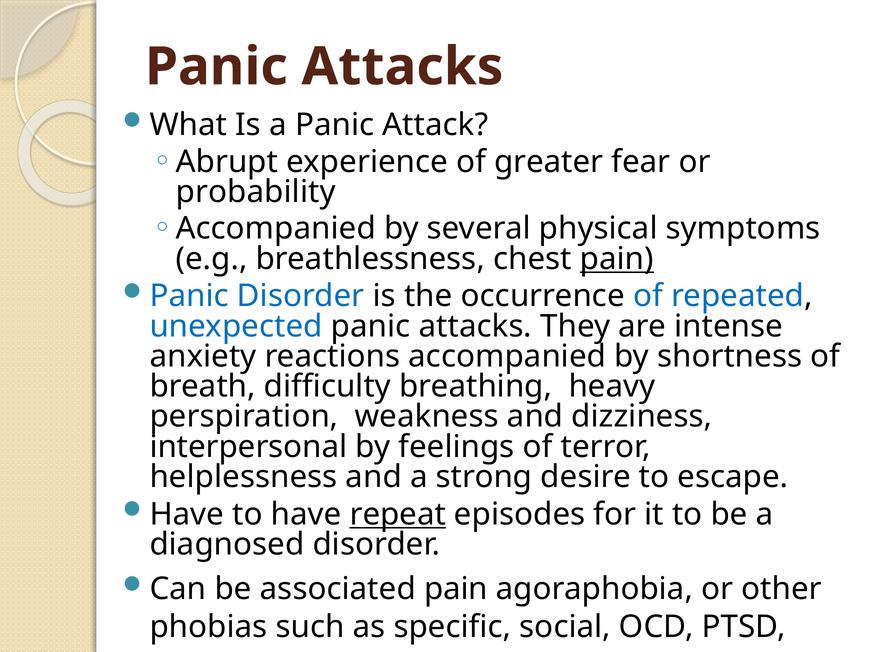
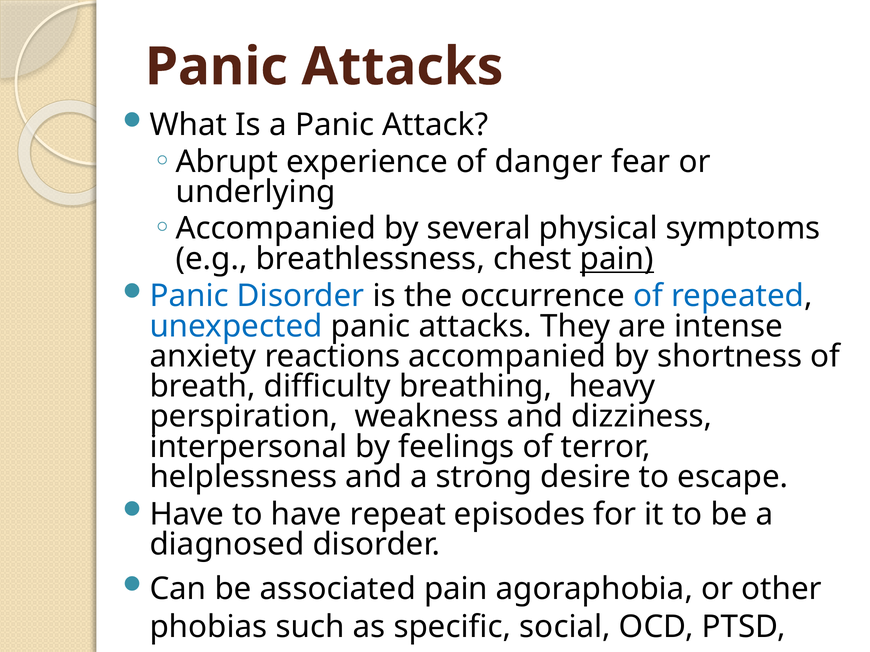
greater: greater -> danger
probability: probability -> underlying
repeat underline: present -> none
